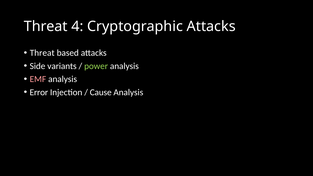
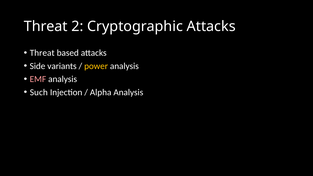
4: 4 -> 2
power colour: light green -> yellow
Error: Error -> Such
Cause: Cause -> Alpha
